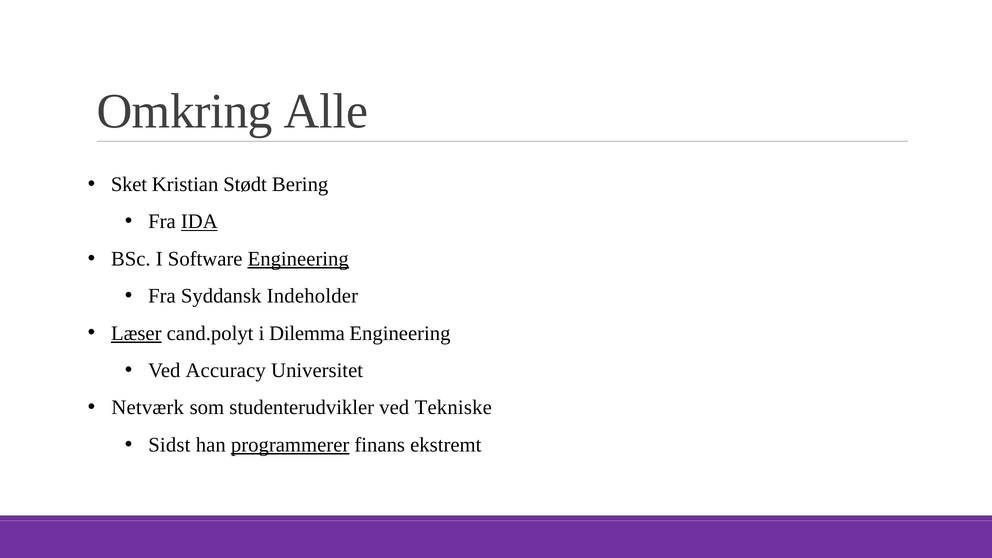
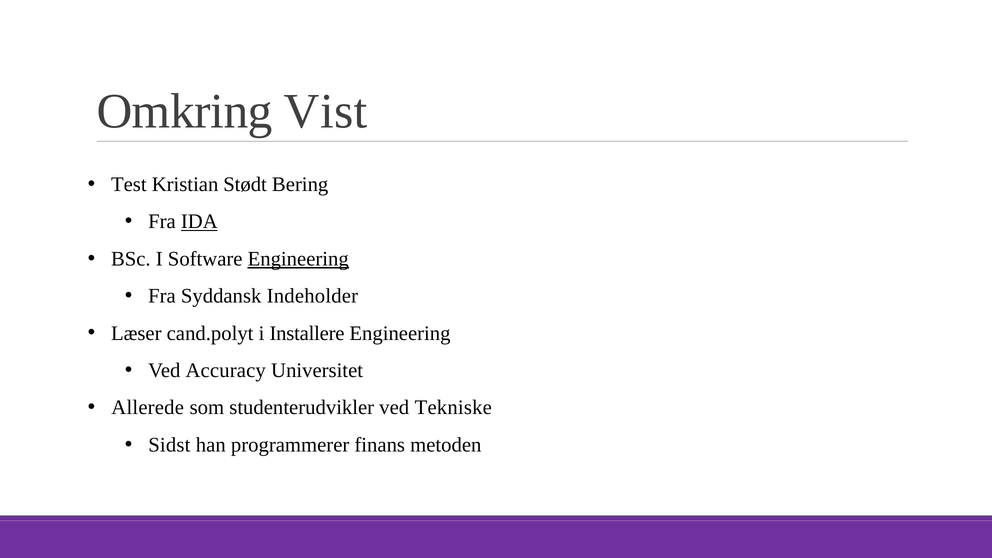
Alle: Alle -> Vist
Sket: Sket -> Test
Læser underline: present -> none
Dilemma: Dilemma -> Installere
Netværk: Netværk -> Allerede
programmerer underline: present -> none
ekstremt: ekstremt -> metoden
